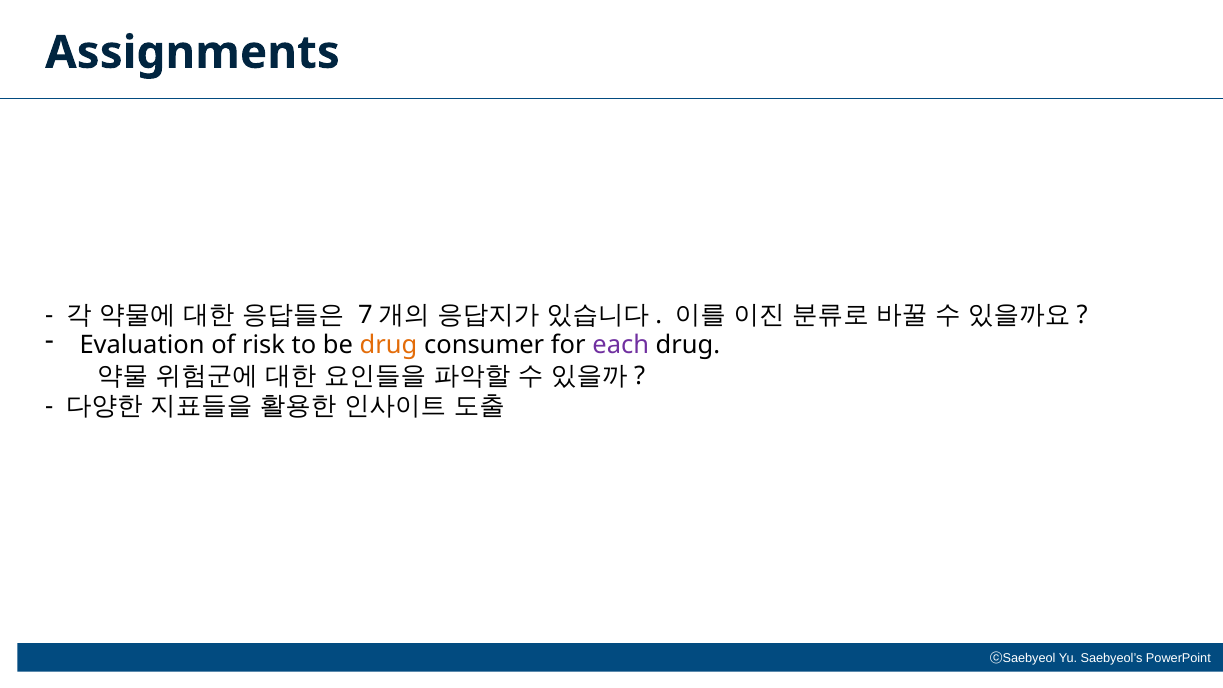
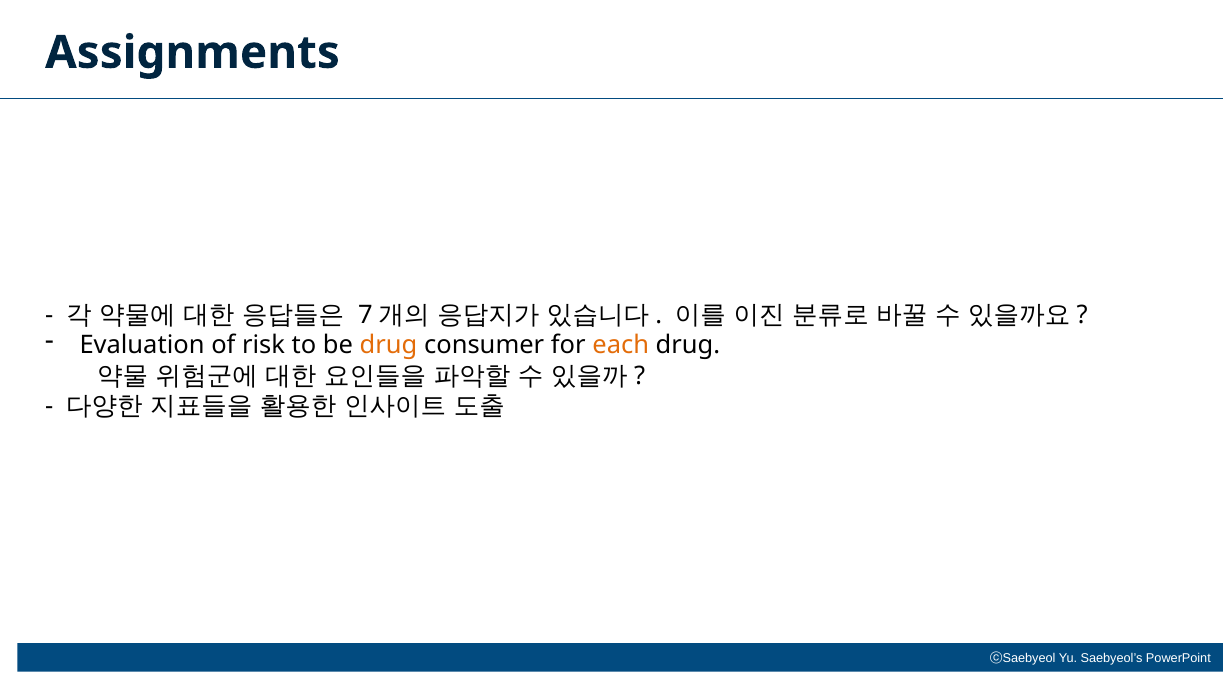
each colour: purple -> orange
